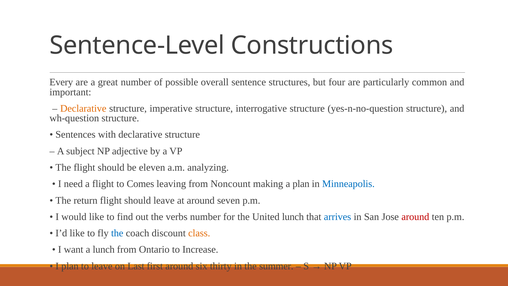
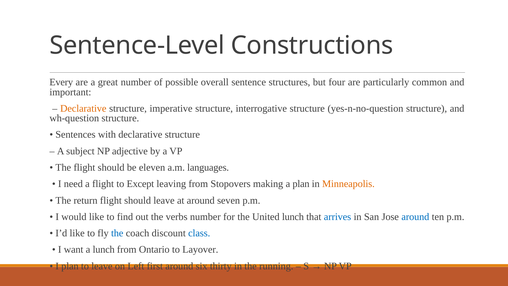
analyzing: analyzing -> languages
Comes: Comes -> Except
Noncount: Noncount -> Stopovers
Minneapolis colour: blue -> orange
around at (415, 217) colour: red -> blue
class colour: orange -> blue
Increase: Increase -> Layover
Last: Last -> Left
summer: summer -> running
